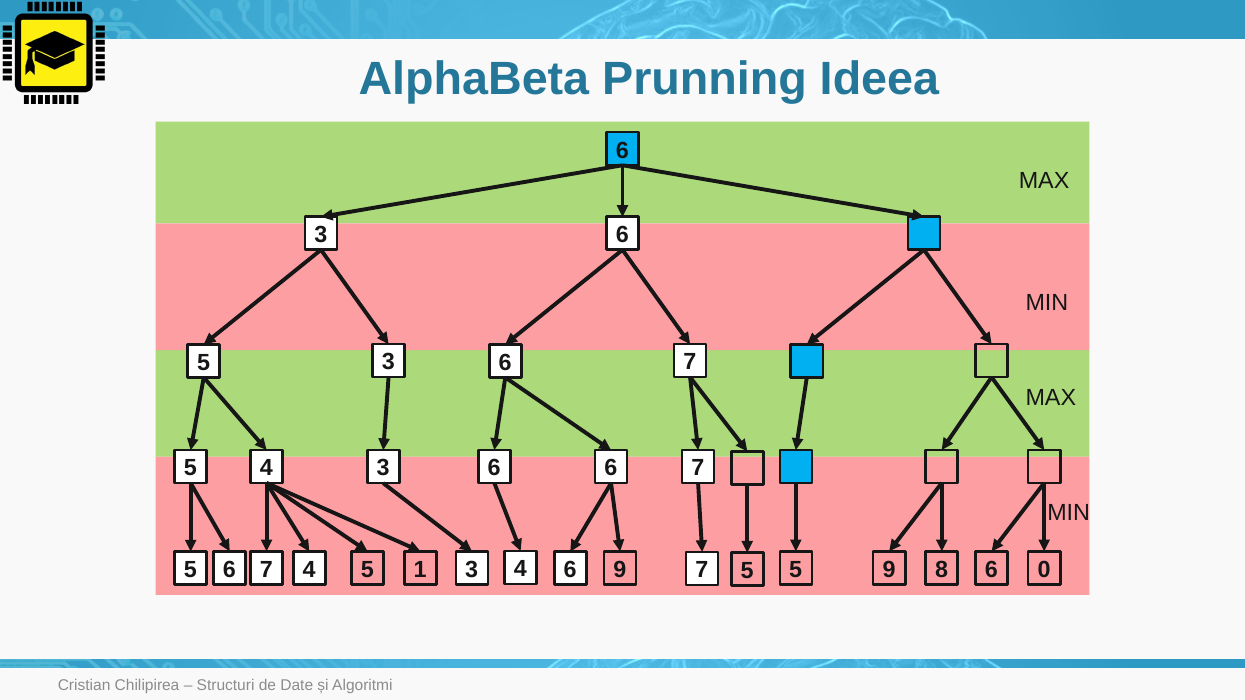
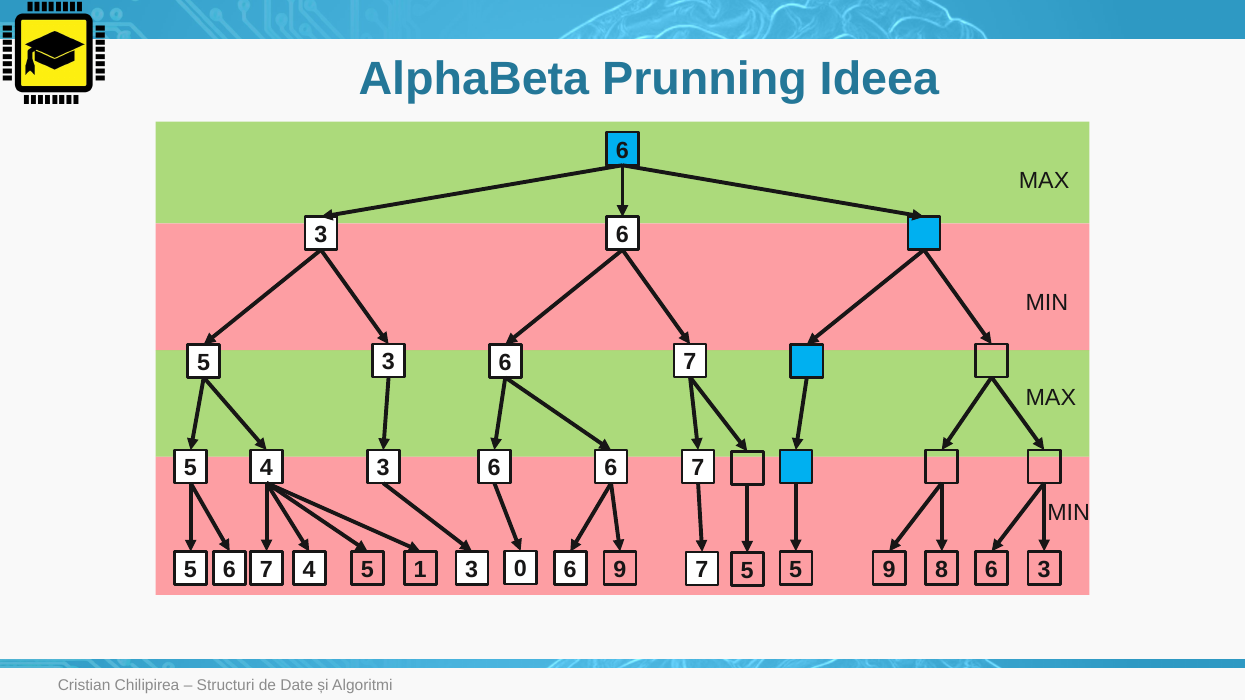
1 4: 4 -> 0
9 0: 0 -> 3
